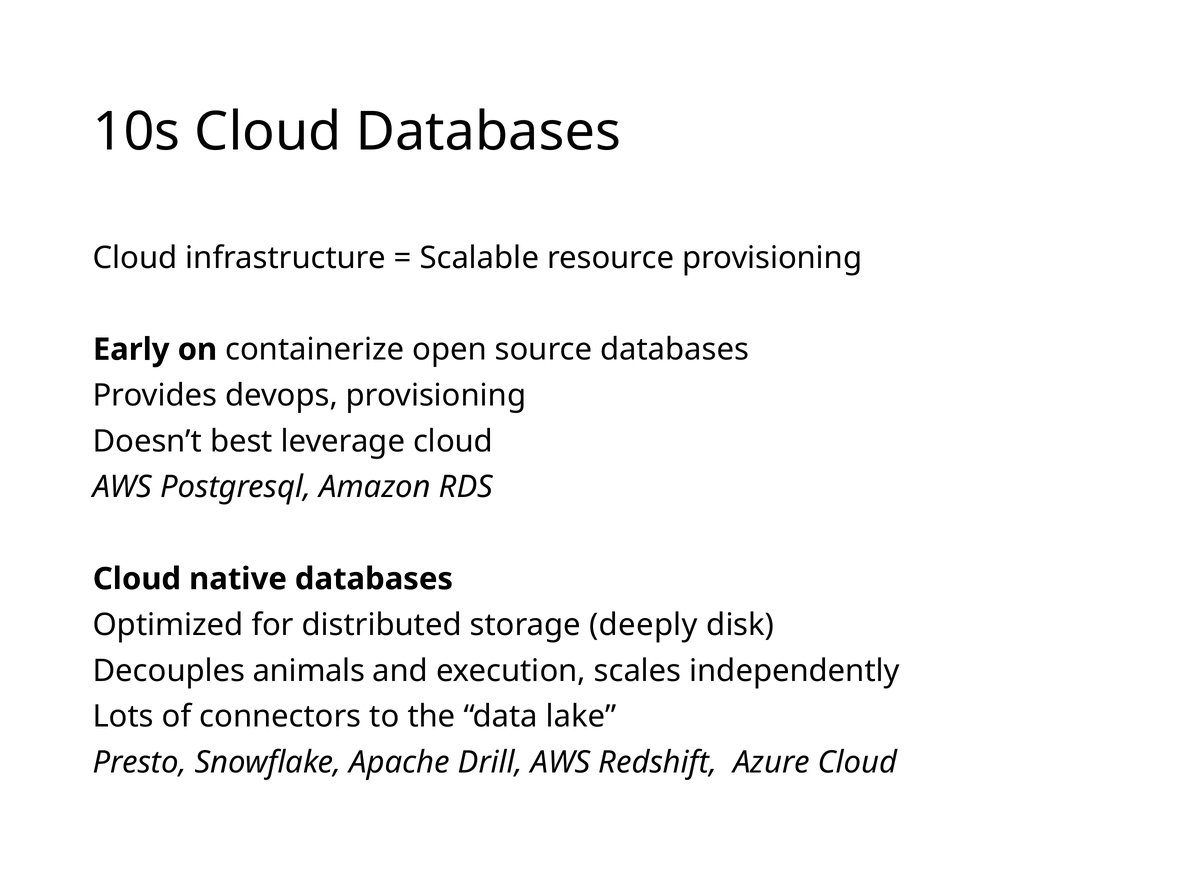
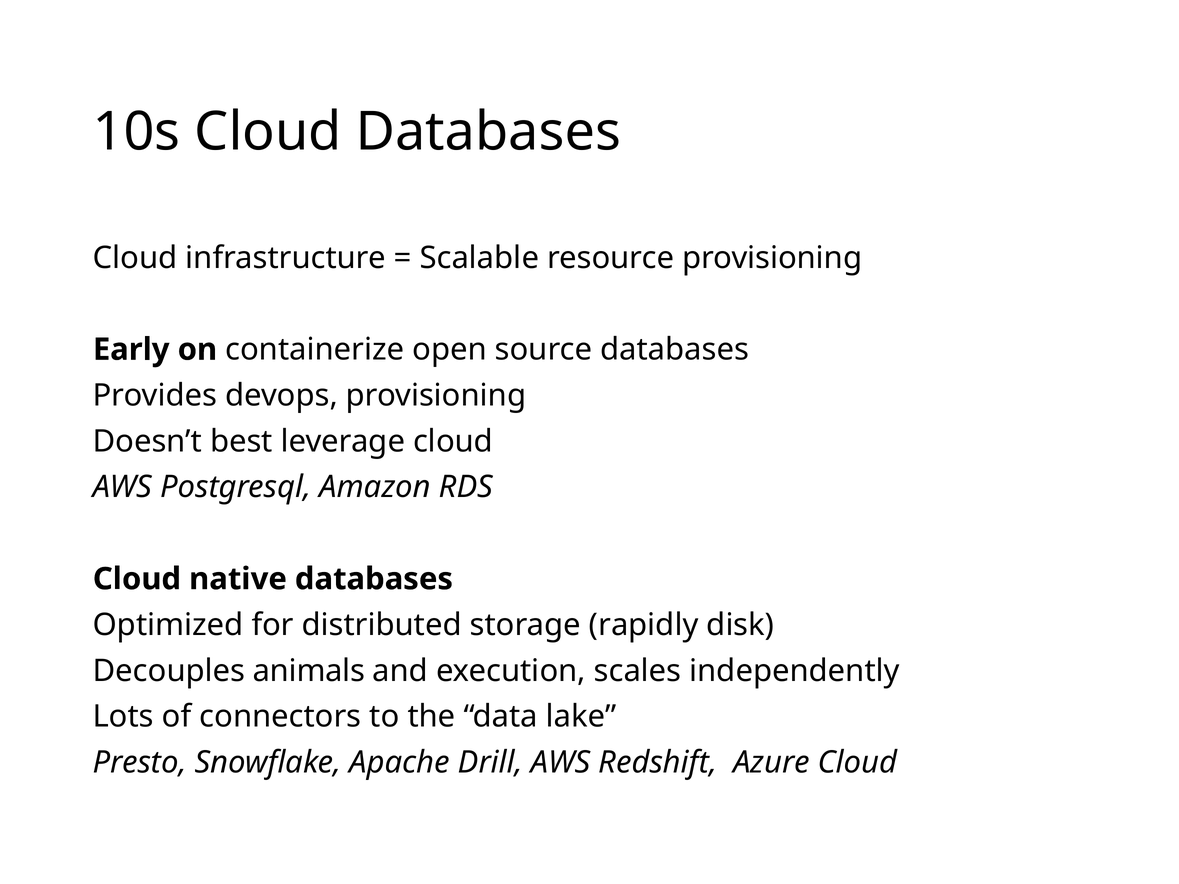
deeply: deeply -> rapidly
